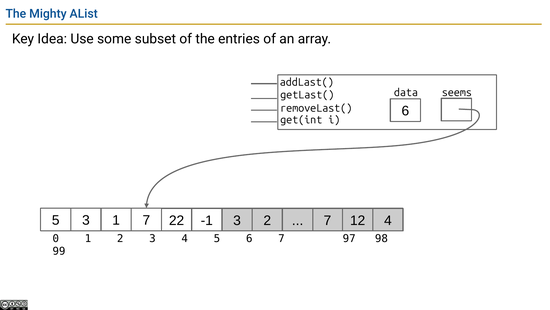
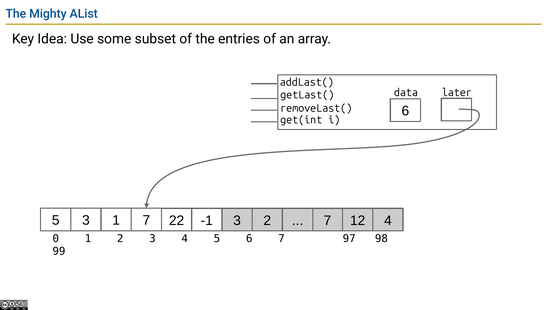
seems: seems -> later
